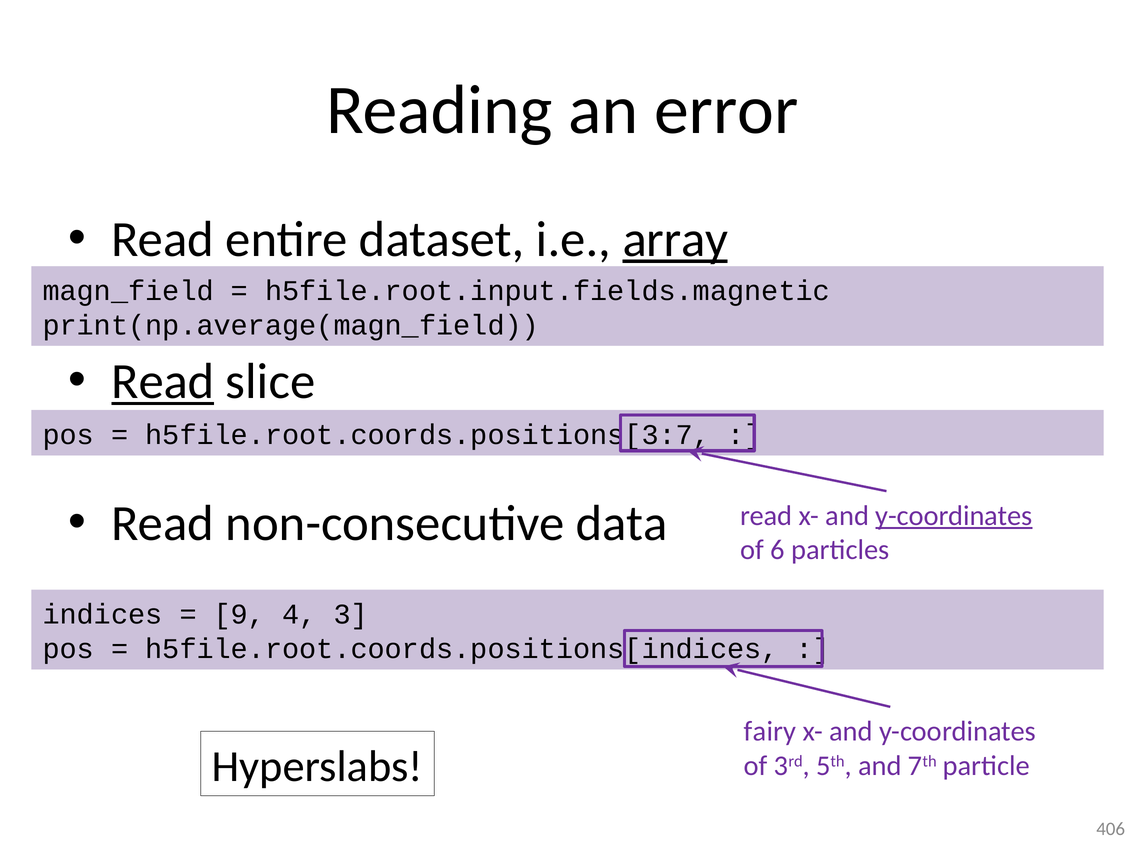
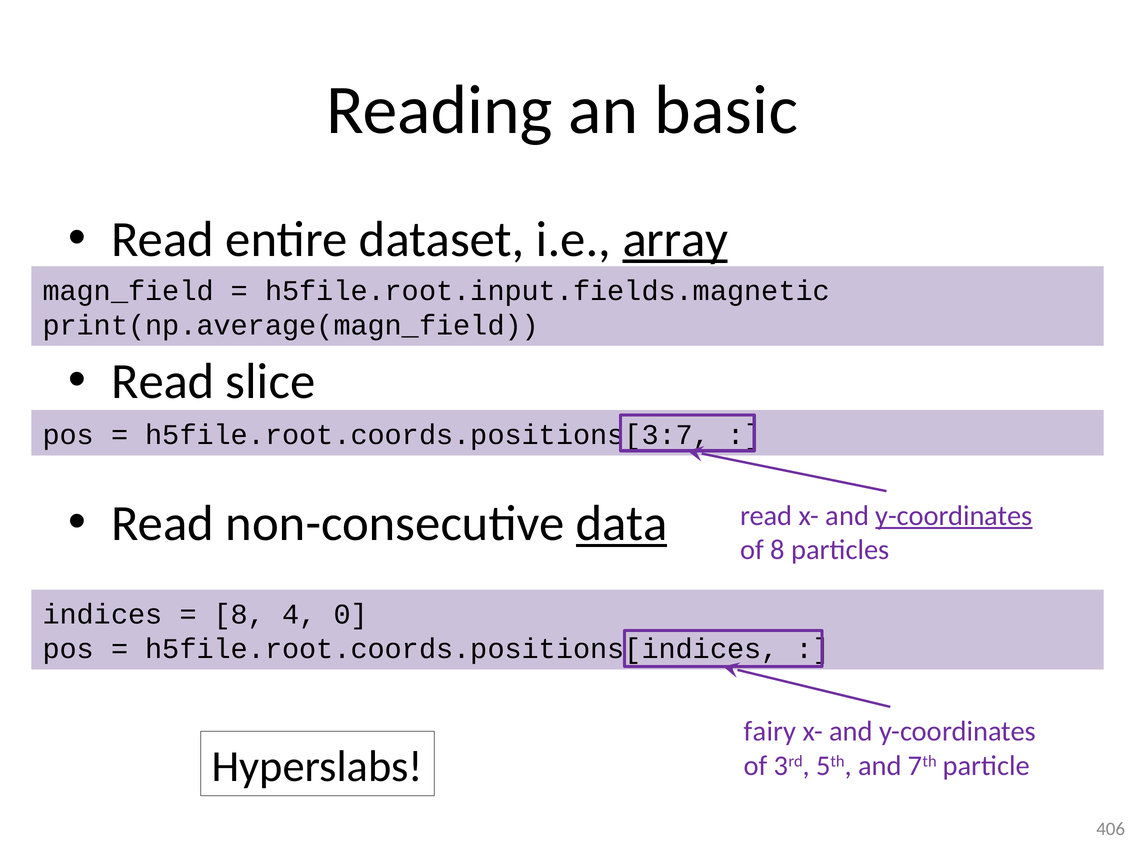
error: error -> basic
Read at (163, 381) underline: present -> none
data underline: none -> present
of 6: 6 -> 8
9 at (239, 614): 9 -> 8
3: 3 -> 0
